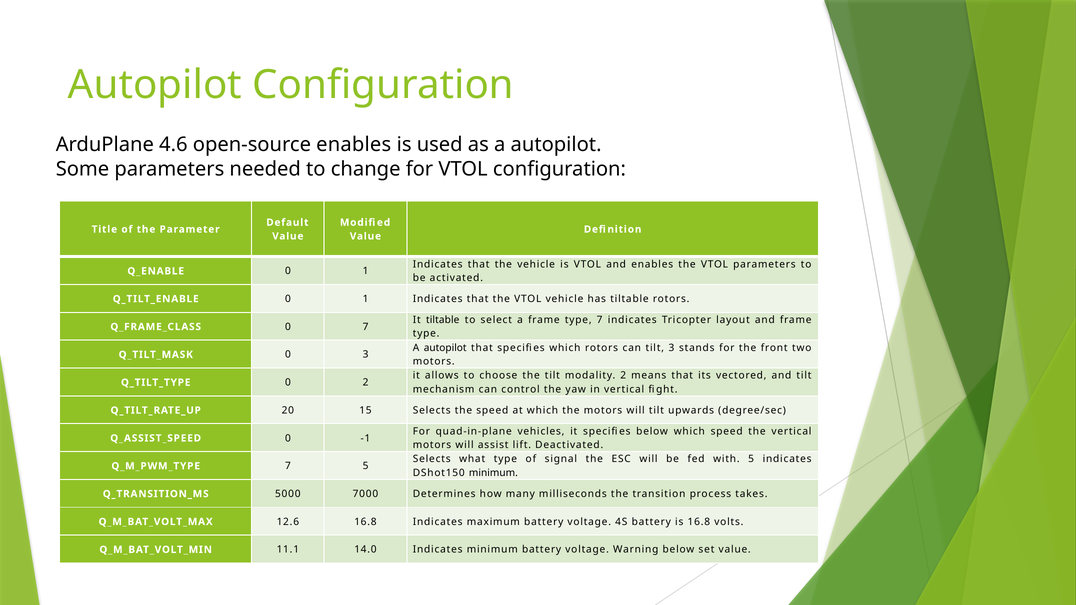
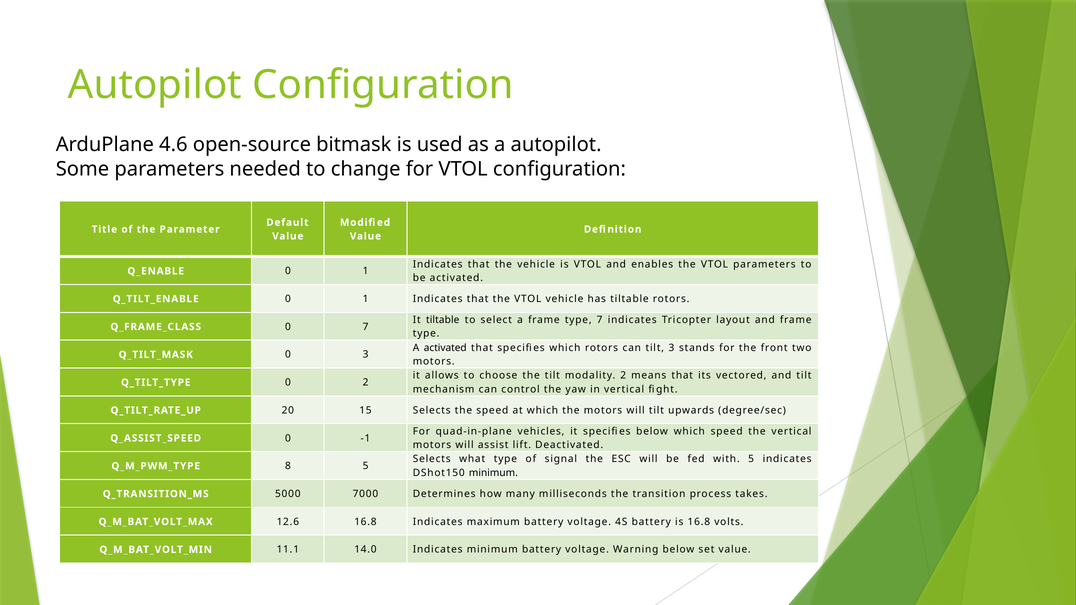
open-source enables: enables -> bitmask
autopilot at (445, 348): autopilot -> activated
7 at (288, 466): 7 -> 8
